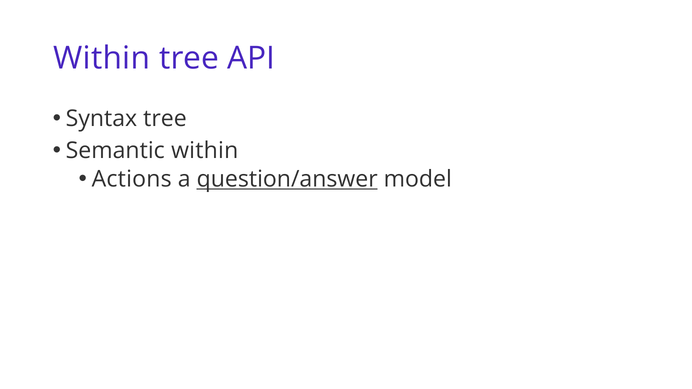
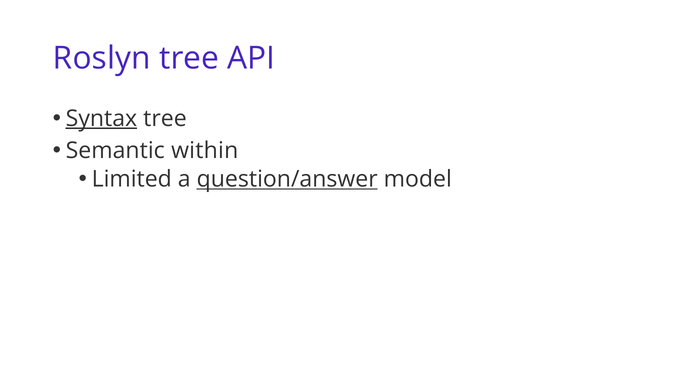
Within at (102, 58): Within -> Roslyn
Syntax underline: none -> present
Actions: Actions -> Limited
